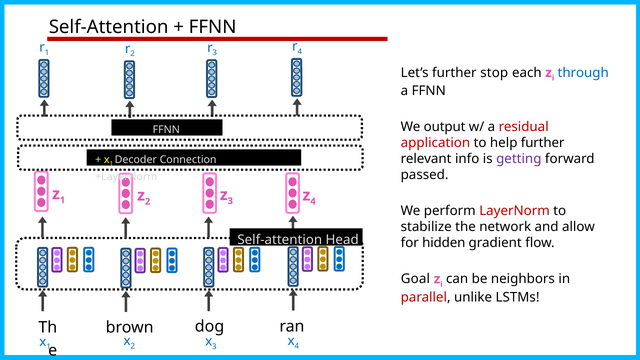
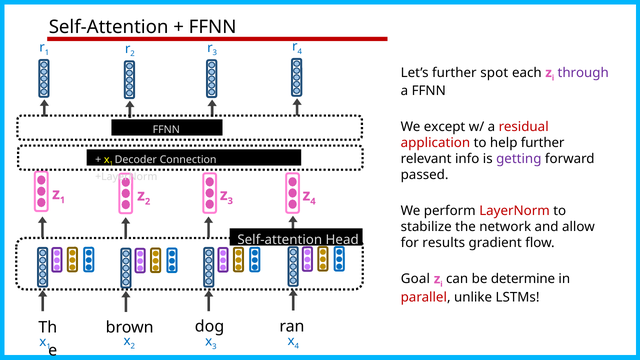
stop: stop -> spot
through colour: blue -> purple
output: output -> except
hidden: hidden -> results
neighbors: neighbors -> determine
